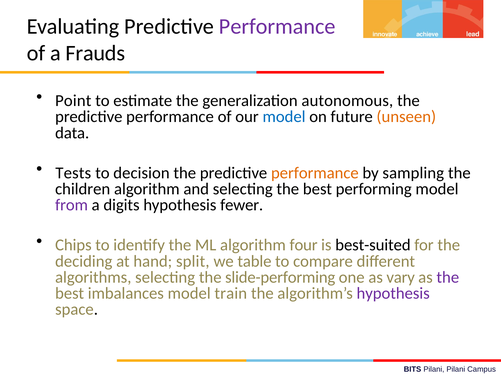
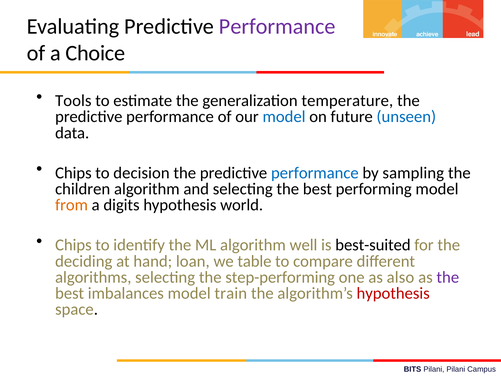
Frauds: Frauds -> Choice
Point: Point -> Tools
autonomous: autonomous -> temperature
unseen colour: orange -> blue
Tests at (73, 173): Tests -> Chips
performance at (315, 173) colour: orange -> blue
from colour: purple -> orange
fewer: fewer -> world
four: four -> well
split: split -> loan
slide-performing: slide-performing -> step-performing
vary: vary -> also
hypothesis at (393, 293) colour: purple -> red
